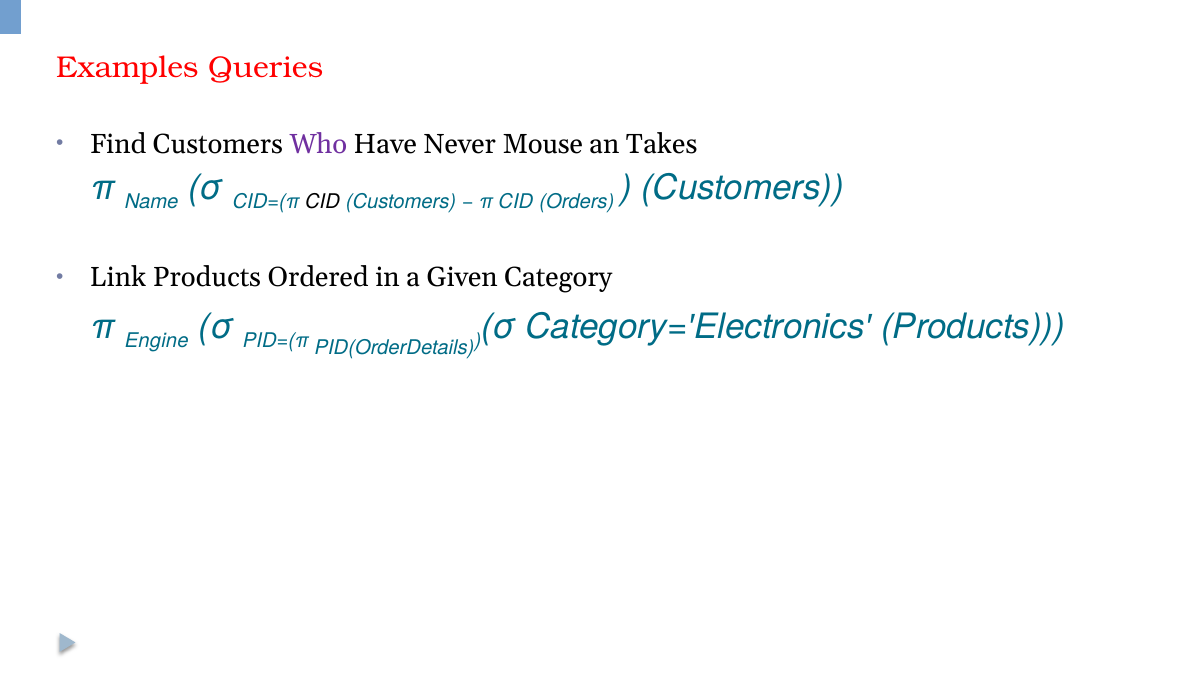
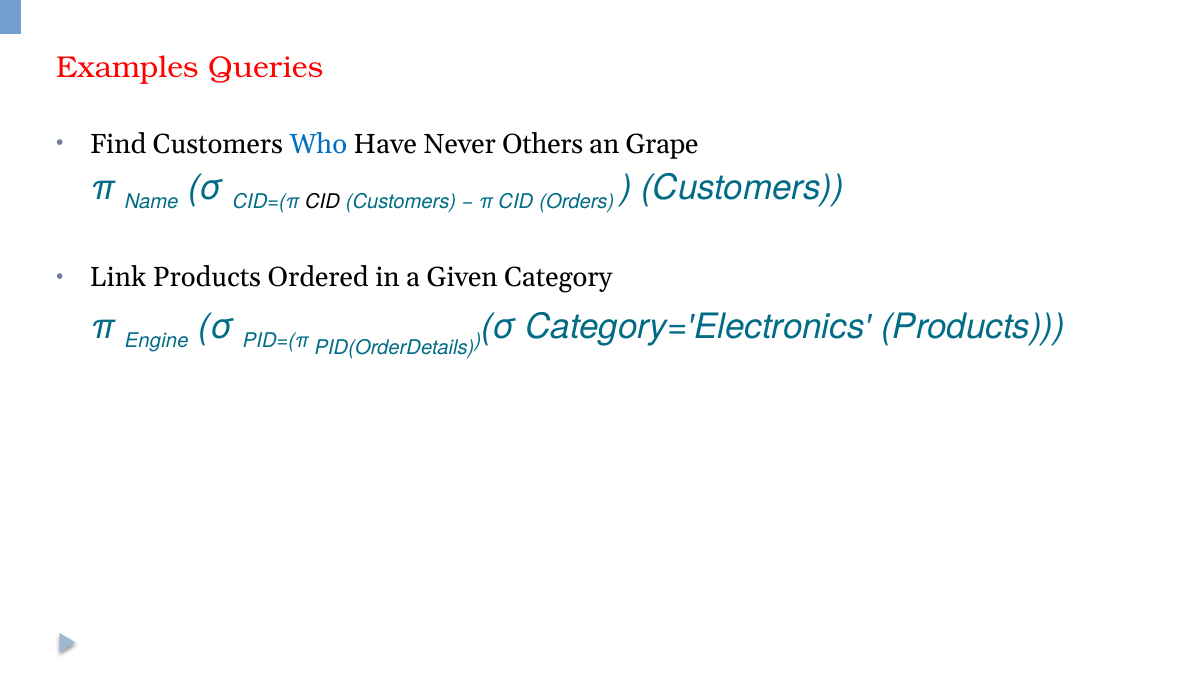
Who colour: purple -> blue
Mouse: Mouse -> Others
Takes: Takes -> Grape
